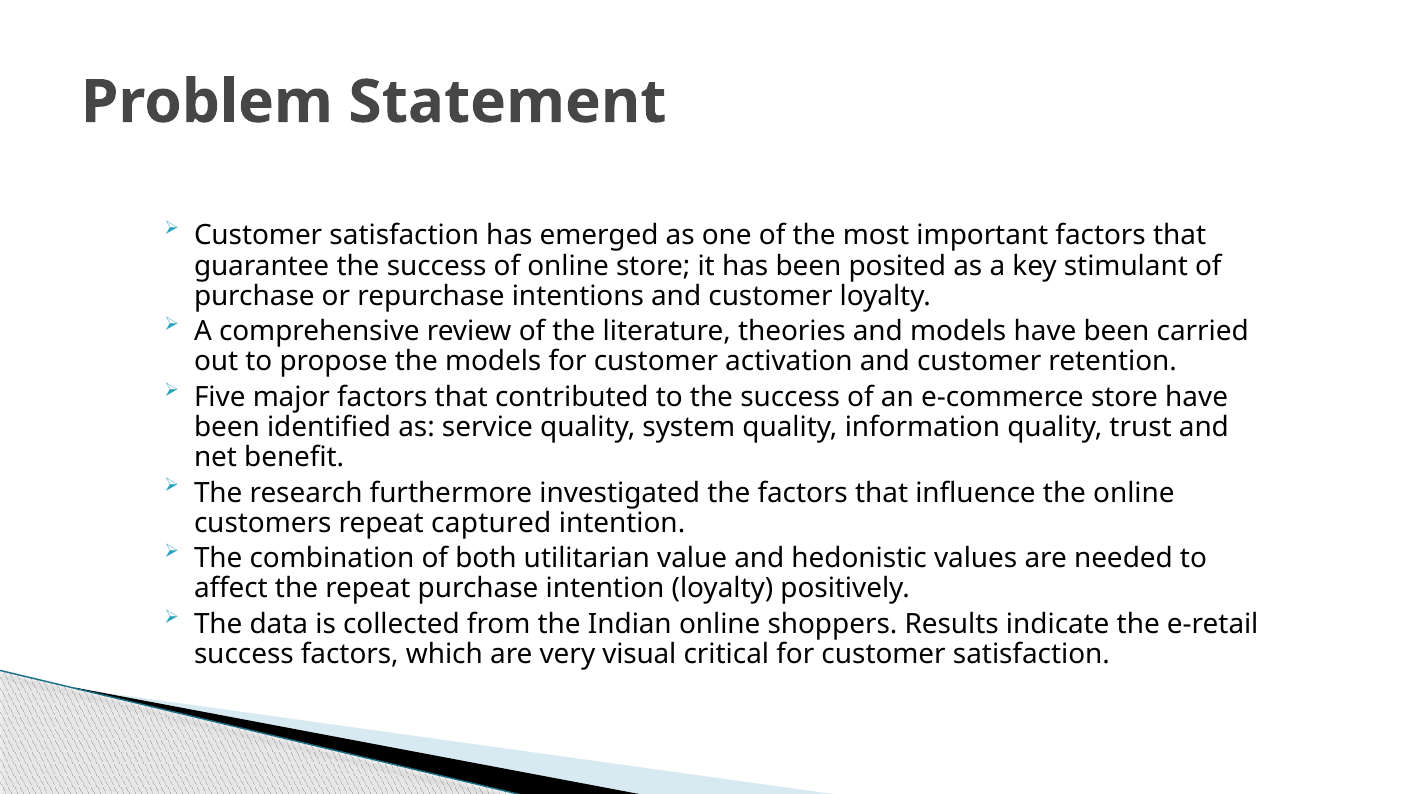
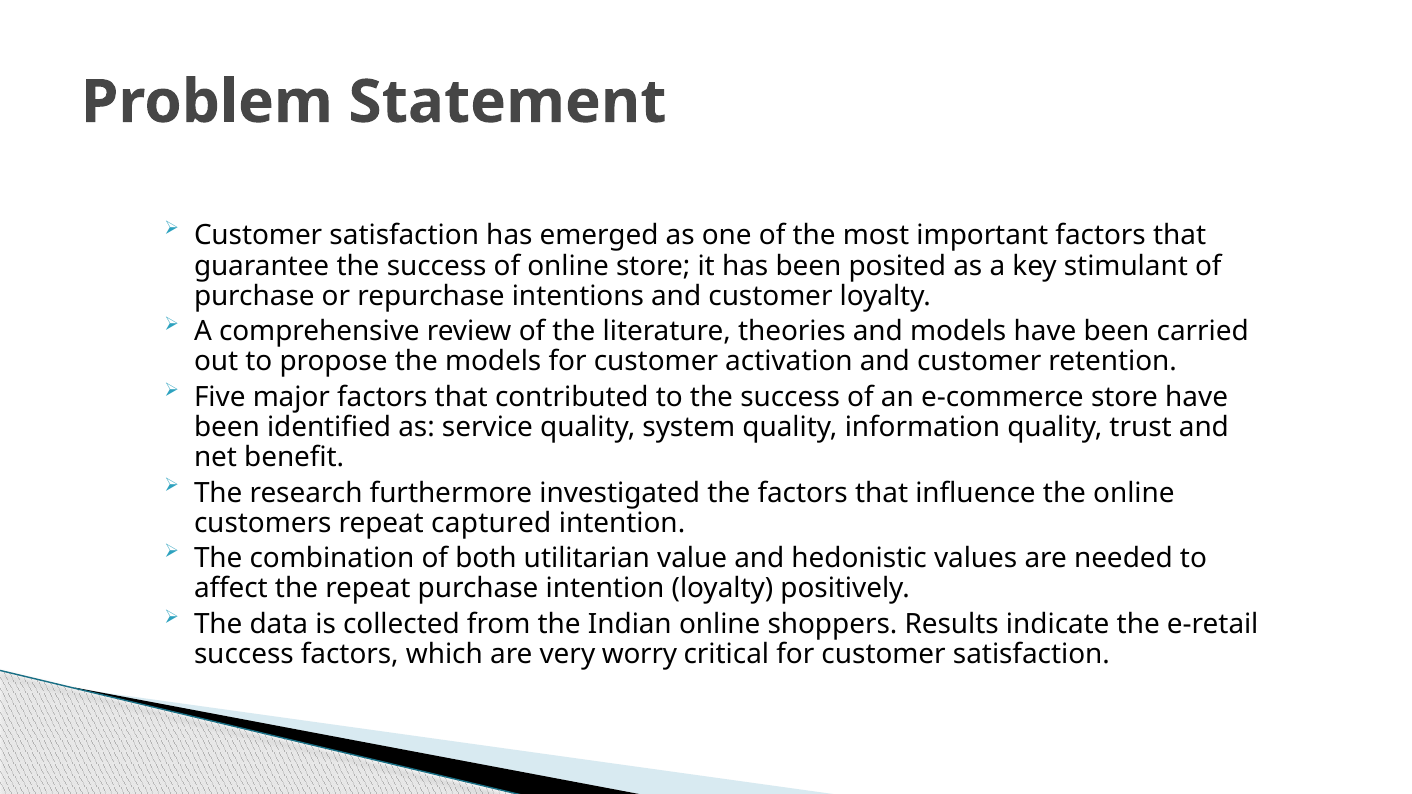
visual: visual -> worry
